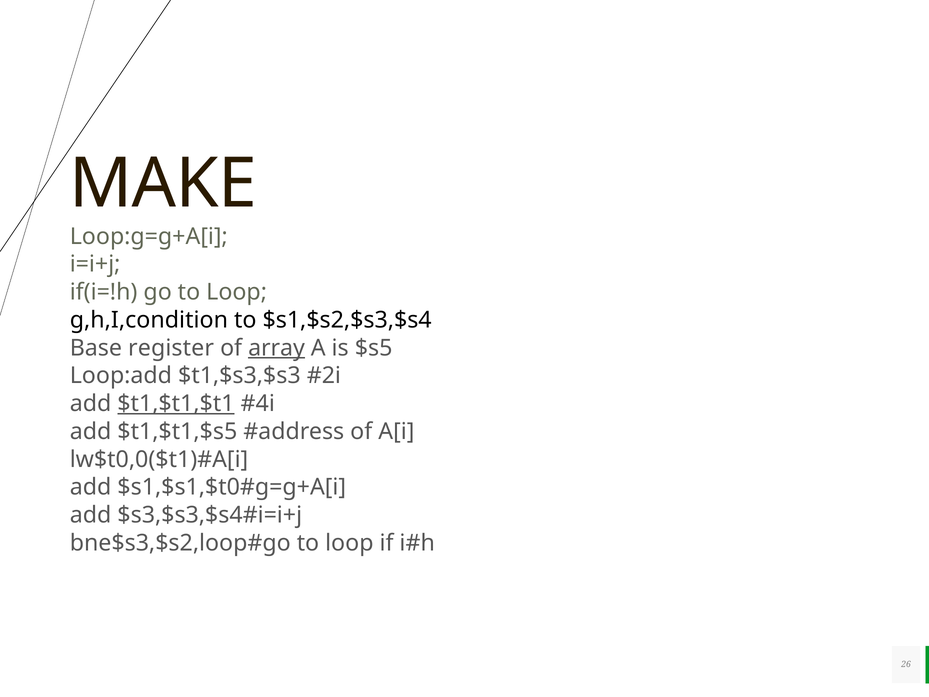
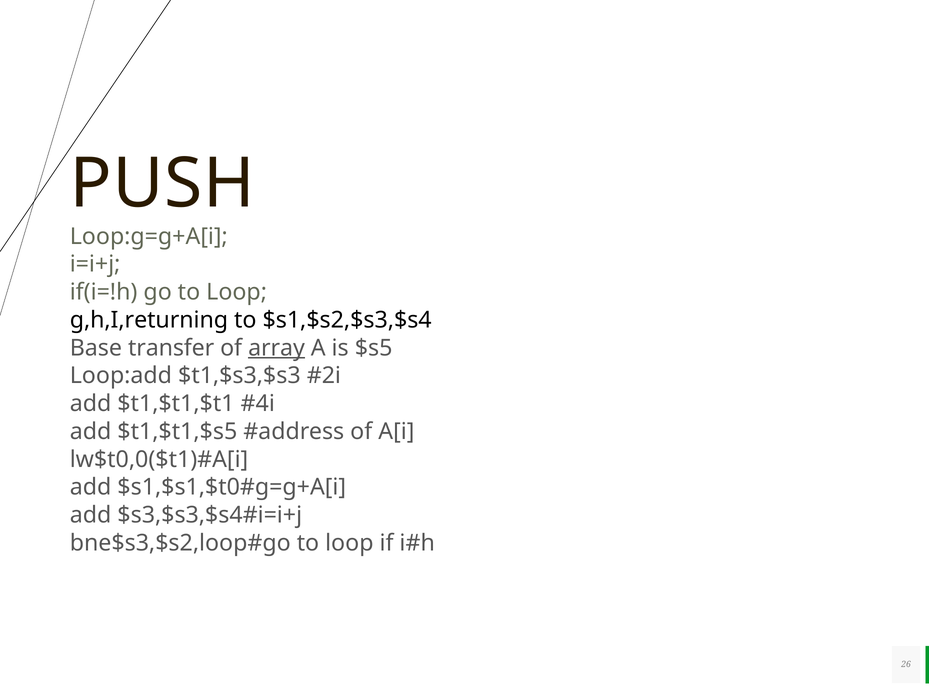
MAKE: MAKE -> PUSH
g,h,I,condition: g,h,I,condition -> g,h,I,returning
register: register -> transfer
$t1,$t1,$t1 underline: present -> none
